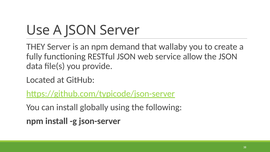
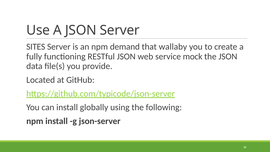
THEY: THEY -> SITES
allow: allow -> mock
